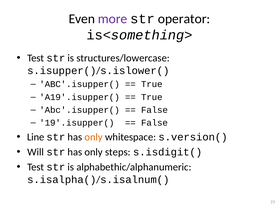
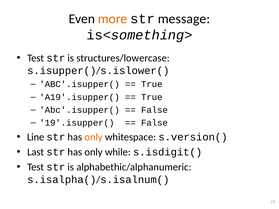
more colour: purple -> orange
operator: operator -> message
Will: Will -> Last
steps: steps -> while
